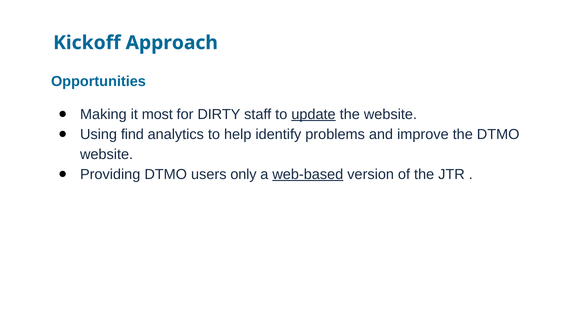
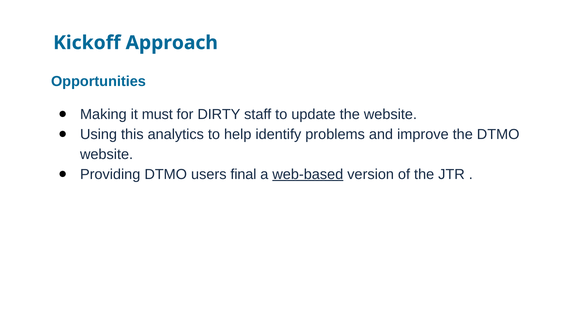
most: most -> must
update underline: present -> none
find: find -> this
only: only -> final
